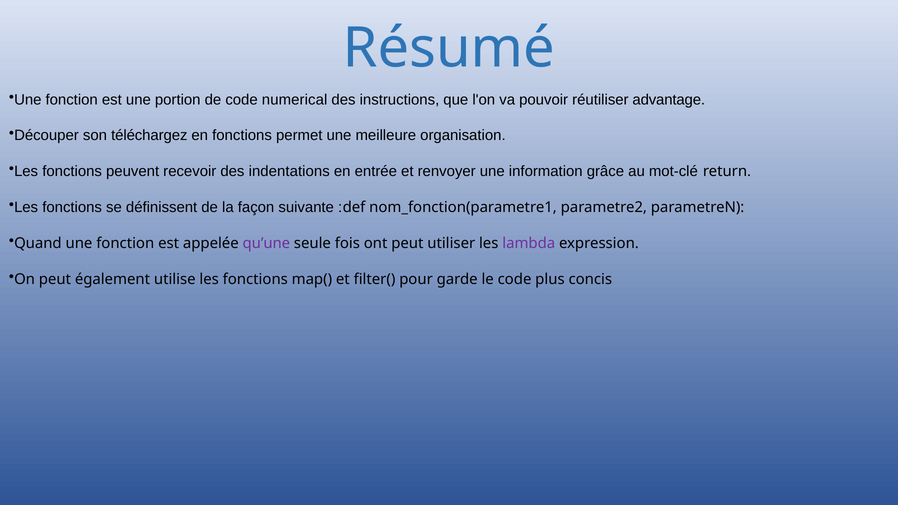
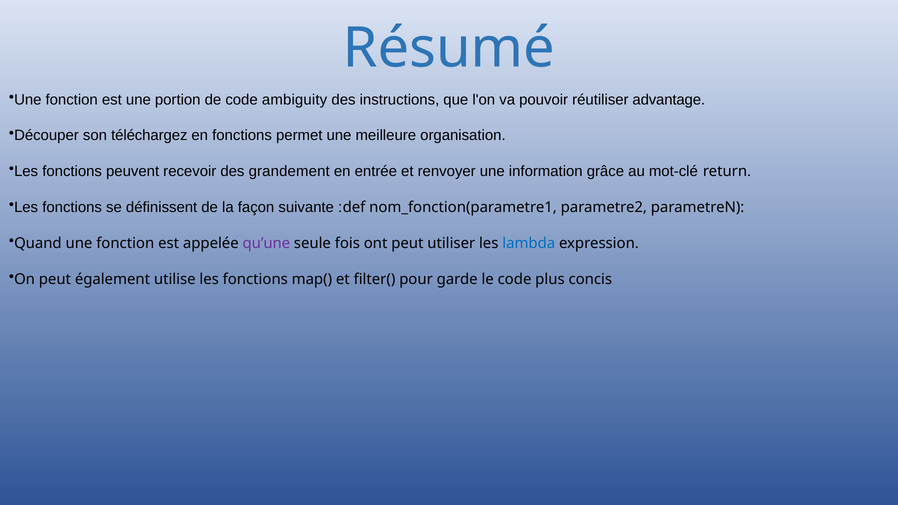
numerical: numerical -> ambiguity
indentations: indentations -> grandement
lambda colour: purple -> blue
